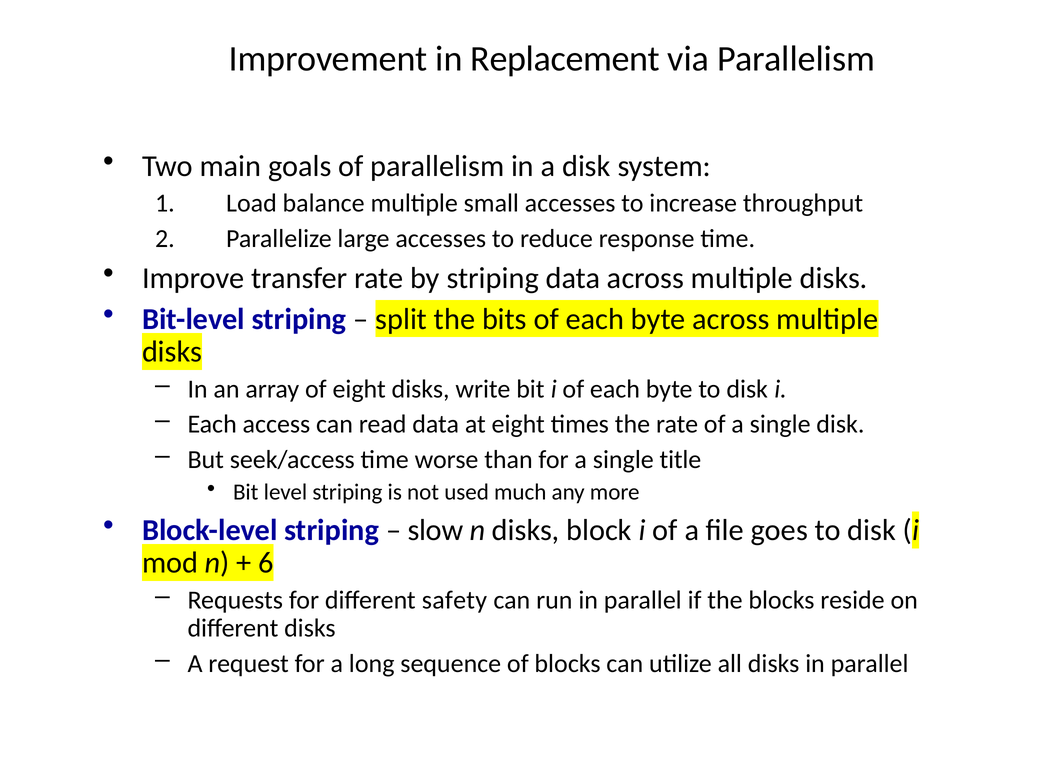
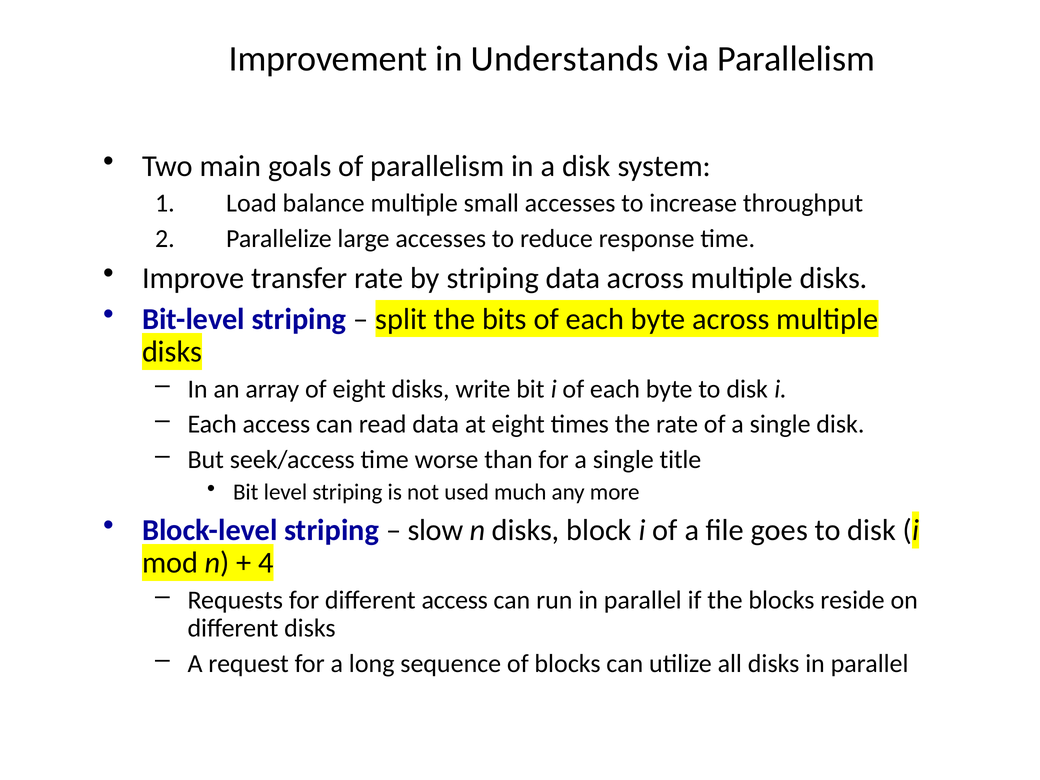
Replacement: Replacement -> Understands
6: 6 -> 4
different safety: safety -> access
